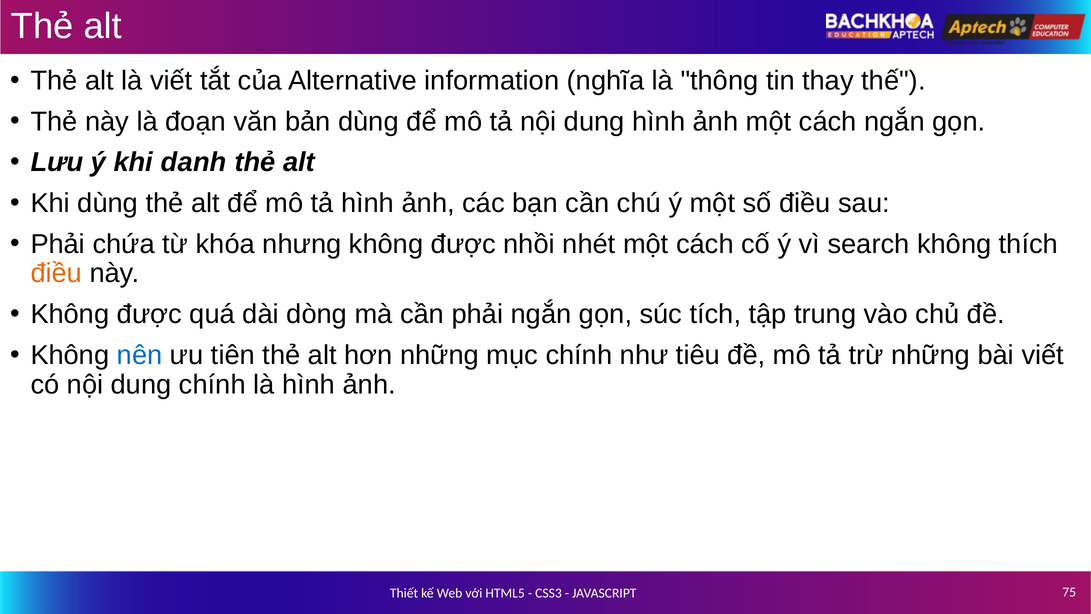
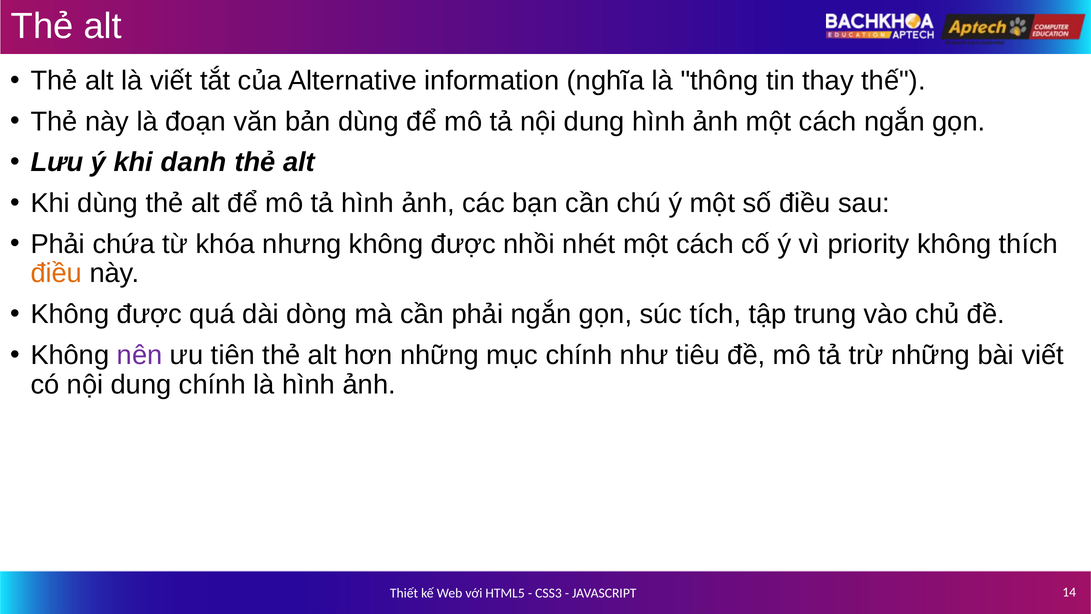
search: search -> priority
nên colour: blue -> purple
75: 75 -> 14
